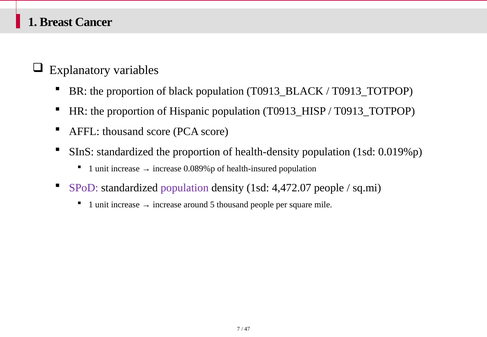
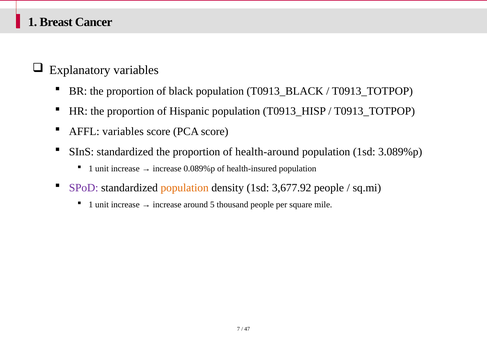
AFFL thousand: thousand -> variables
health-density: health-density -> health-around
0.019%p: 0.019%p -> 3.089%p
population at (185, 188) colour: purple -> orange
4,472.07: 4,472.07 -> 3,677.92
